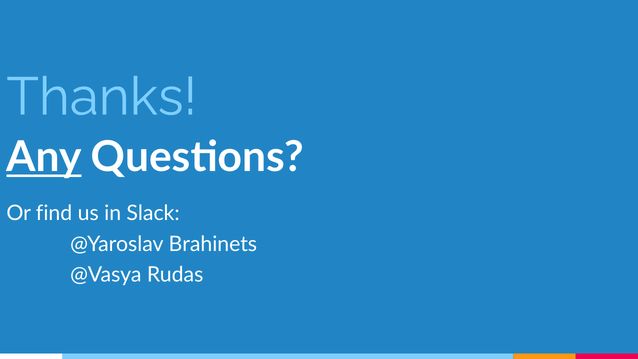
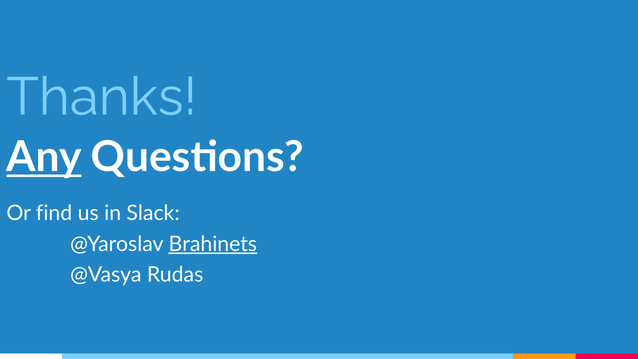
Brahinets underline: none -> present
